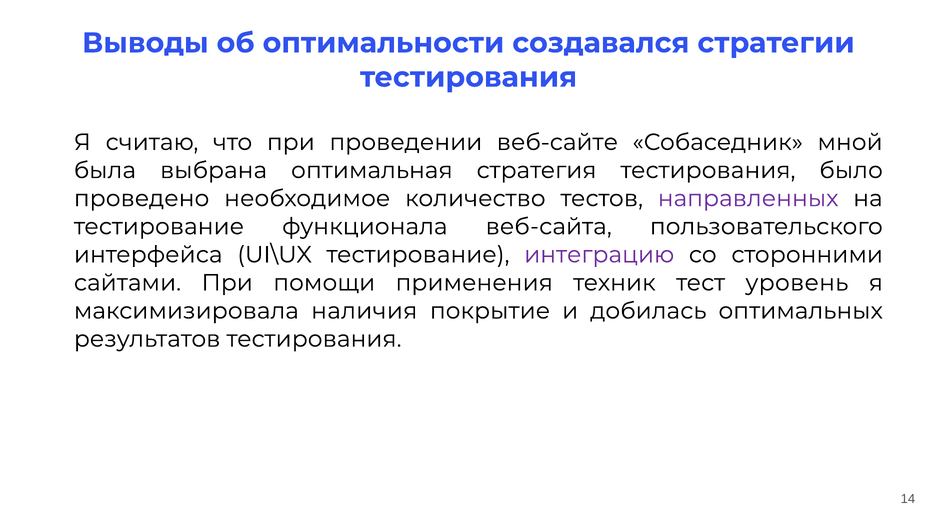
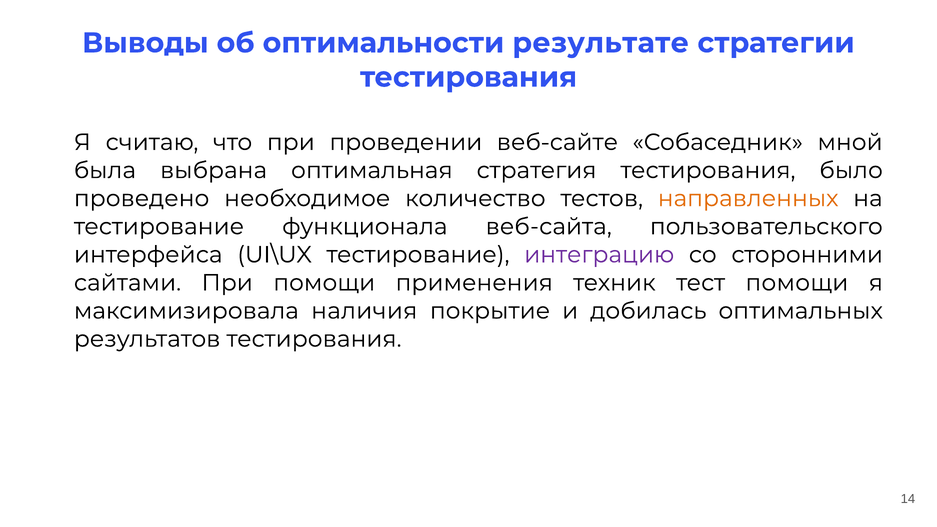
создавался: создавался -> результате
направленных colour: purple -> orange
тест уровень: уровень -> помощи
